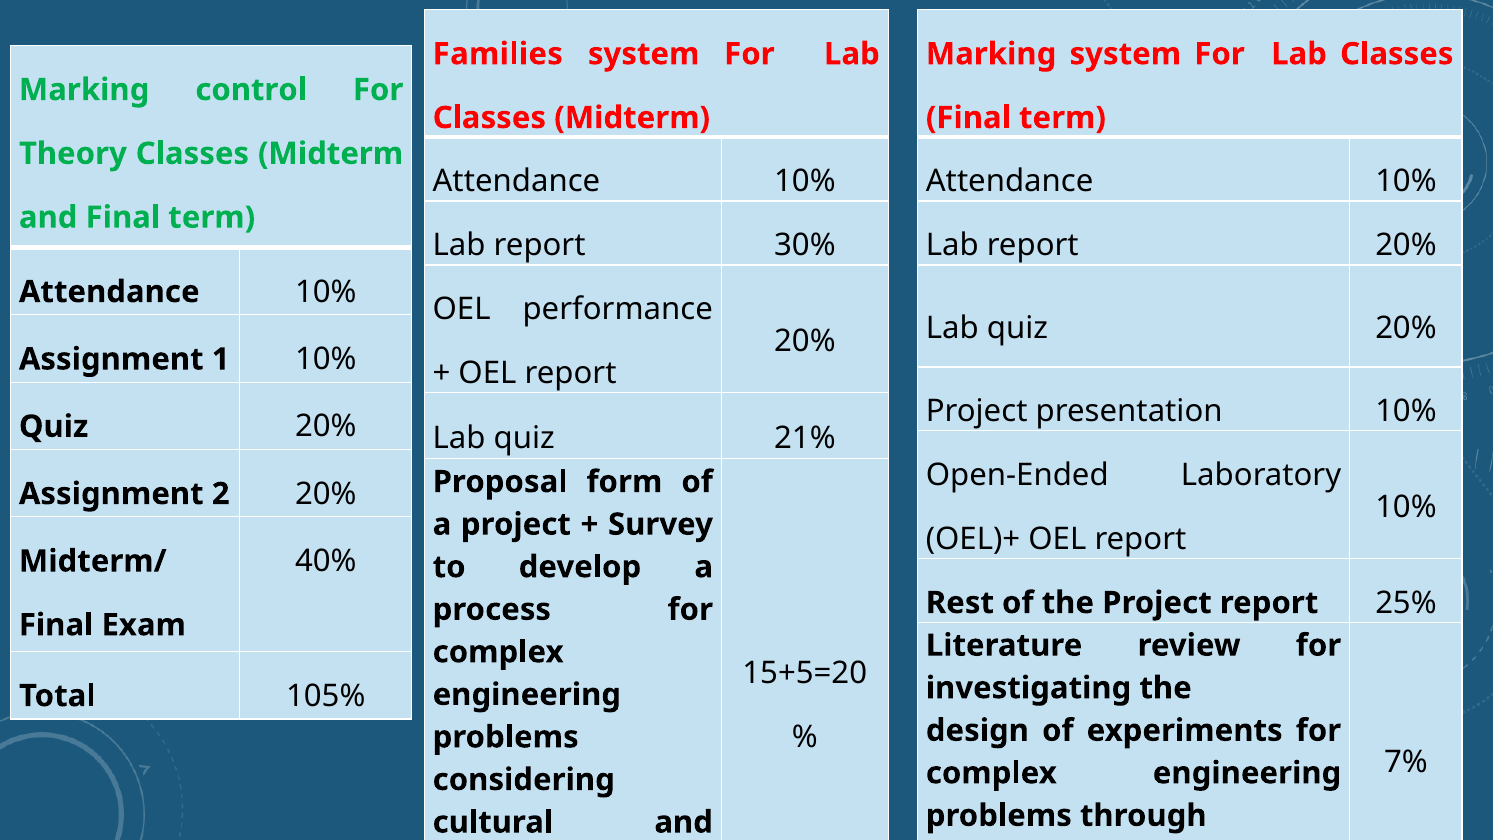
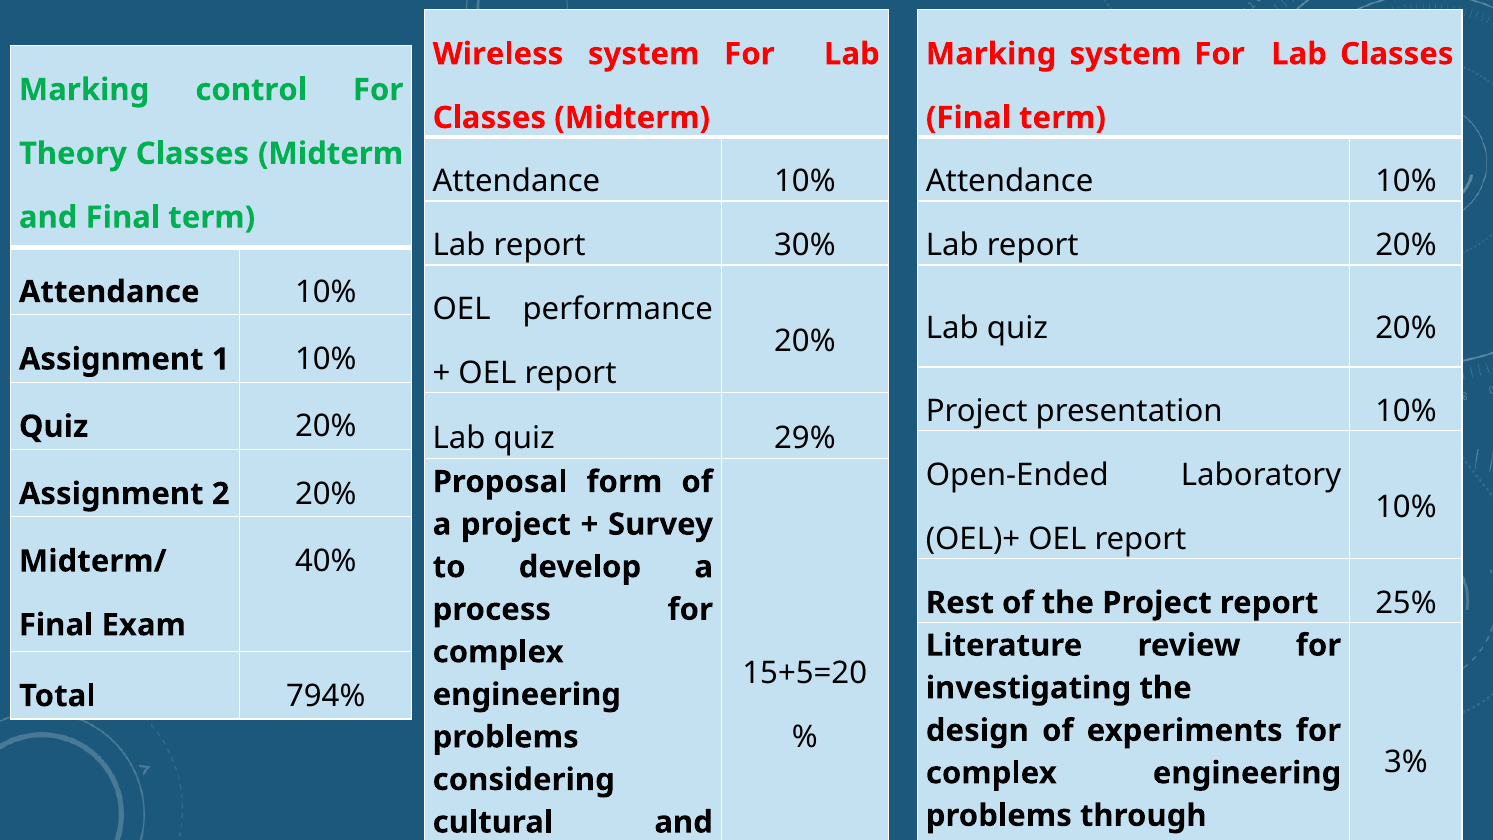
Families: Families -> Wireless
21%: 21% -> 29%
105%: 105% -> 794%
7%: 7% -> 3%
